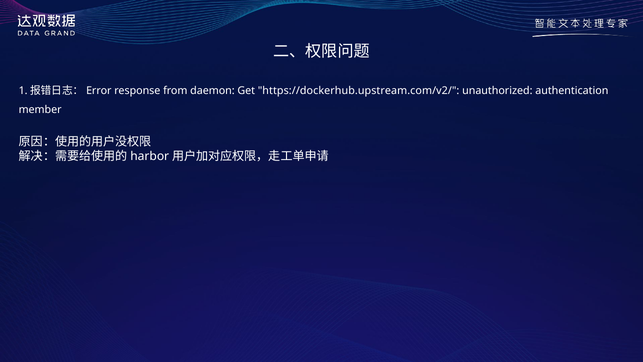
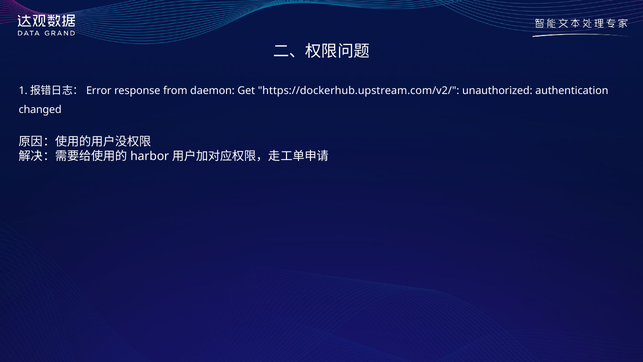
member: member -> changed
